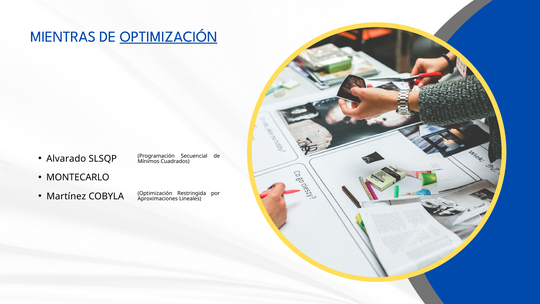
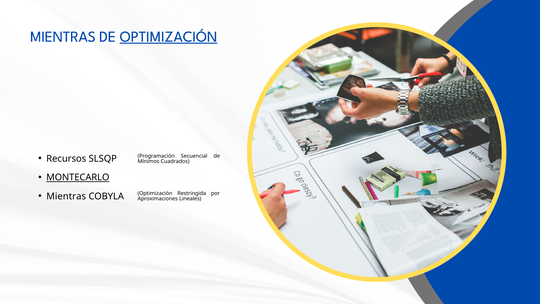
Alvarado: Alvarado -> Recursos
MONTECARLO underline: none -> present
Martínez at (66, 196): Martínez -> Mientras
